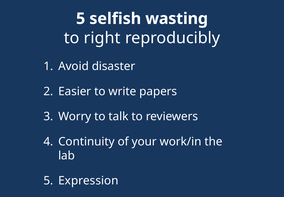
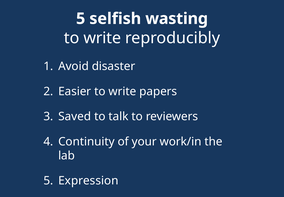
right at (102, 38): right -> write
Worry: Worry -> Saved
